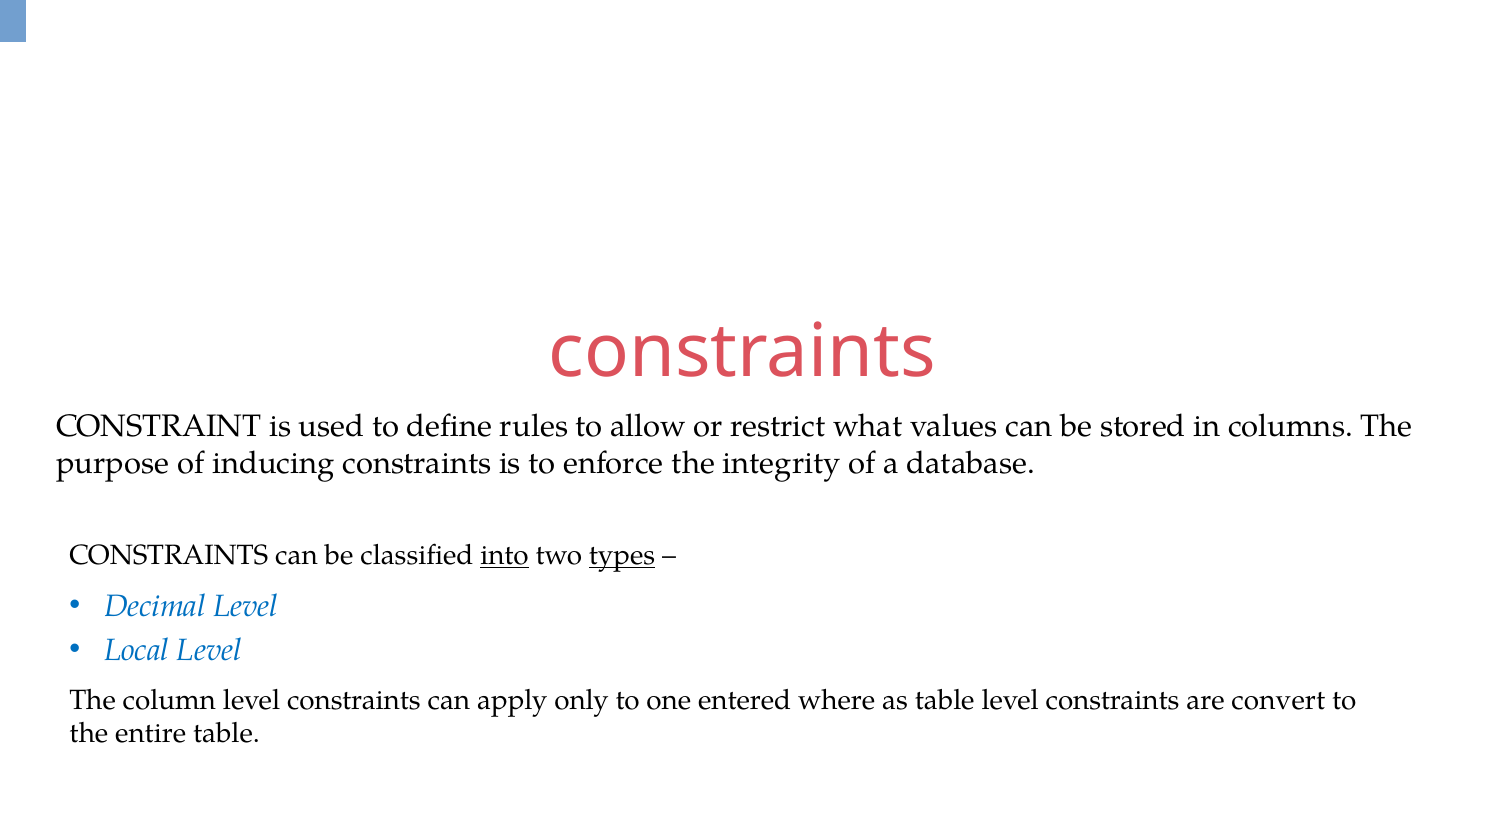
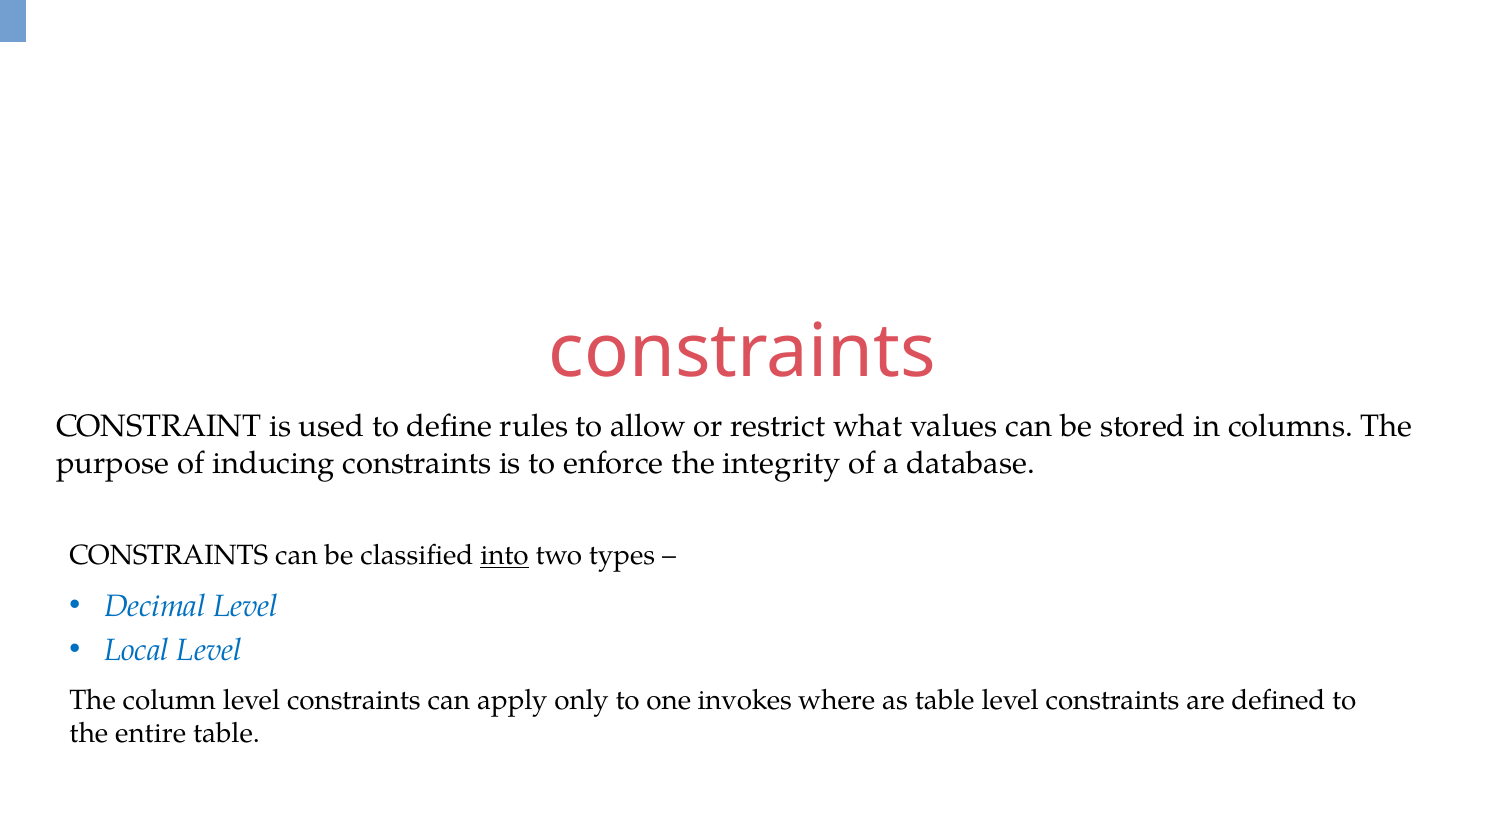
types underline: present -> none
entered: entered -> invokes
convert: convert -> defined
